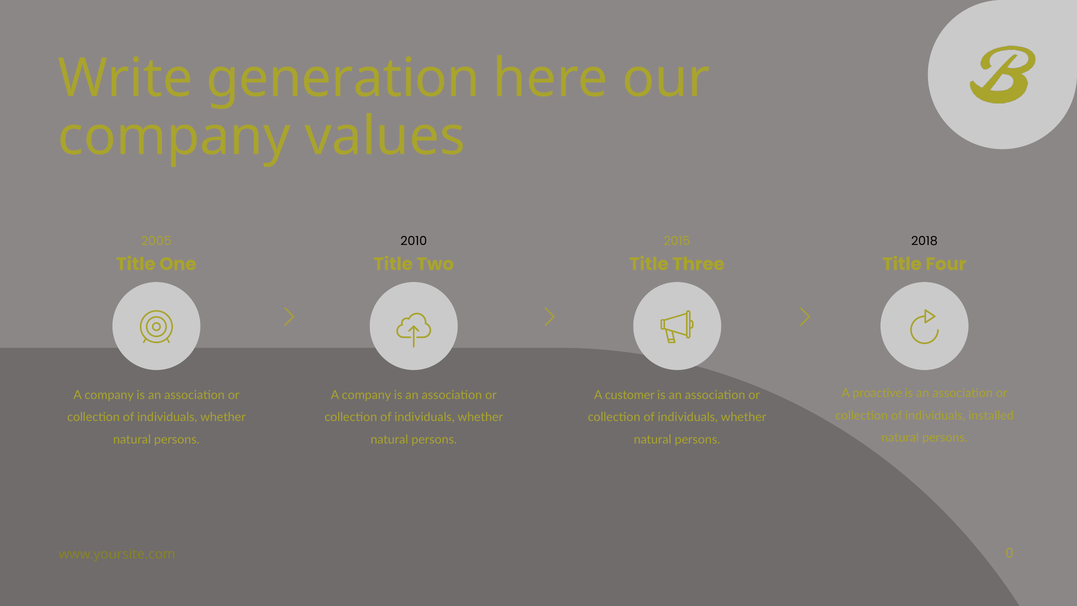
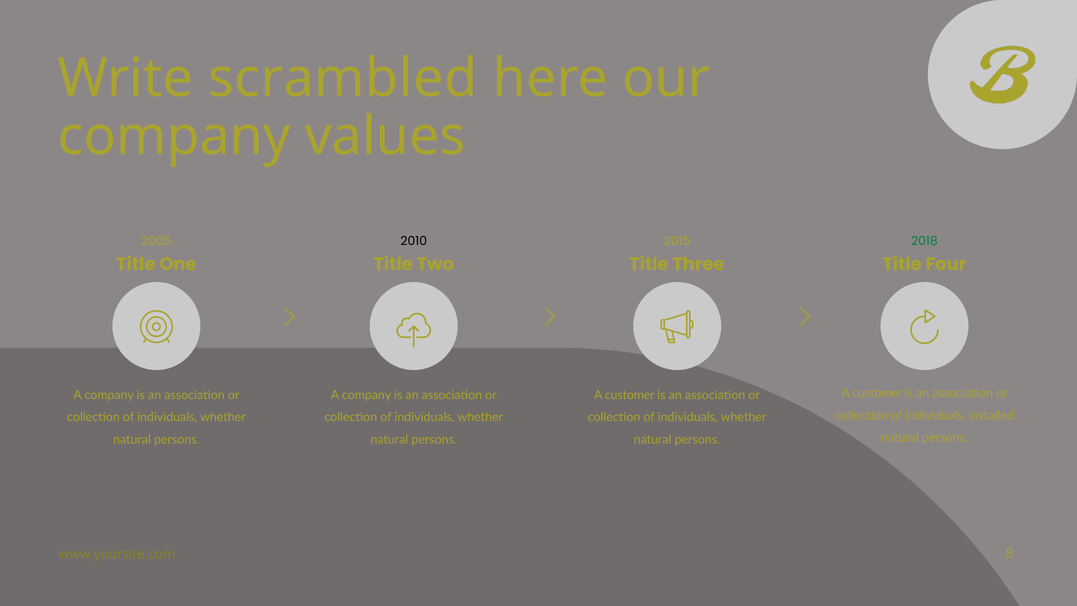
generation: generation -> scrambled
2018 colour: black -> green
proactive at (877, 393): proactive -> customer
0: 0 -> 8
